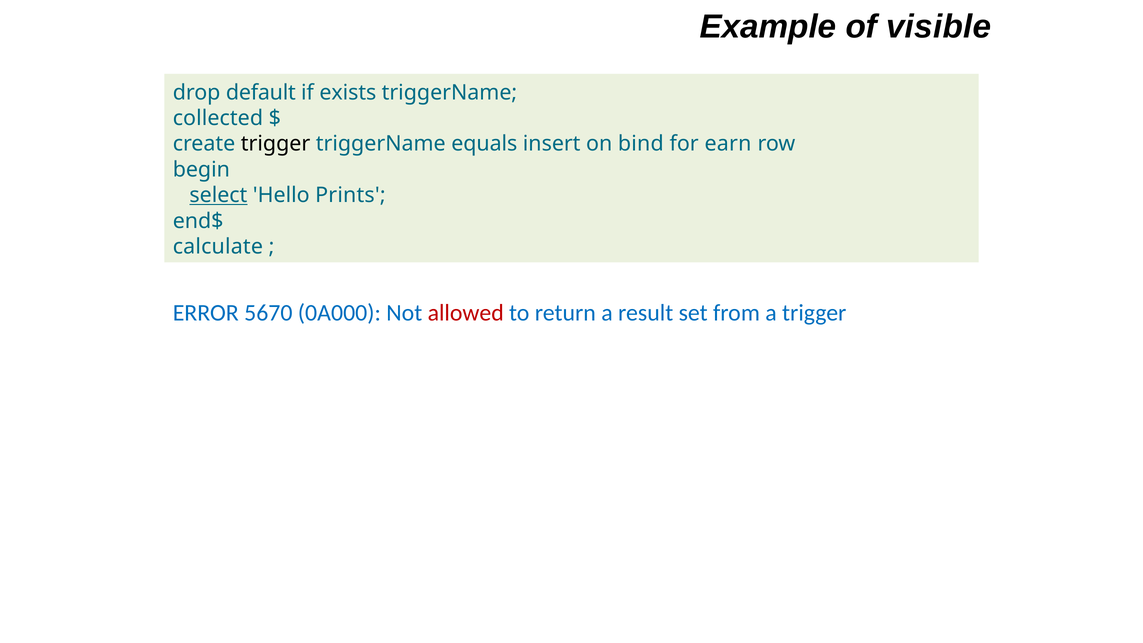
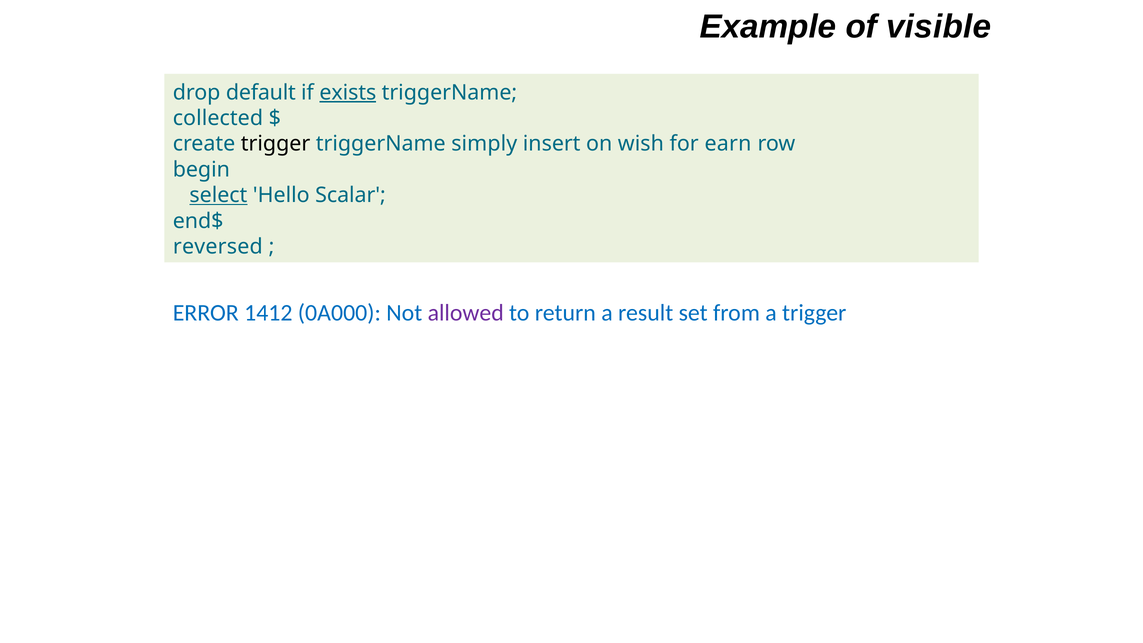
exists underline: none -> present
equals: equals -> simply
bind: bind -> wish
Prints: Prints -> Scalar
calculate: calculate -> reversed
5670: 5670 -> 1412
allowed colour: red -> purple
